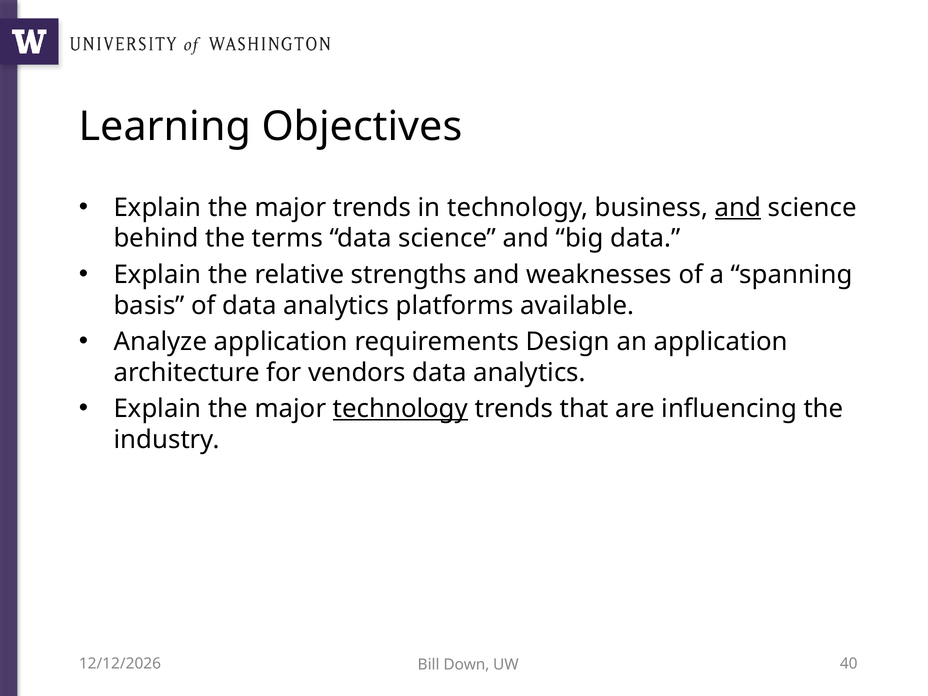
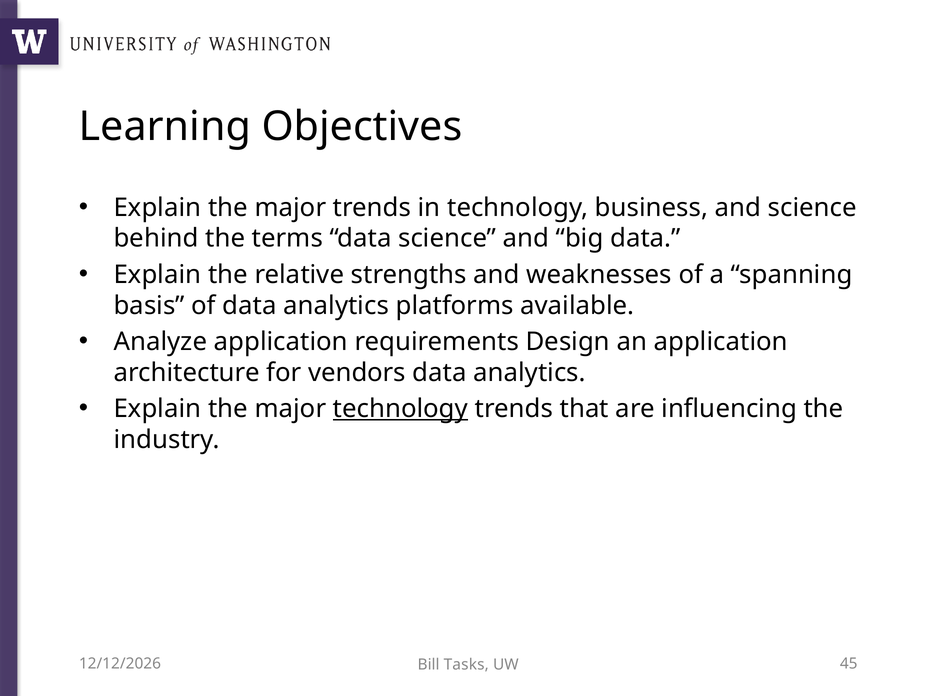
and at (738, 208) underline: present -> none
40: 40 -> 45
Down: Down -> Tasks
